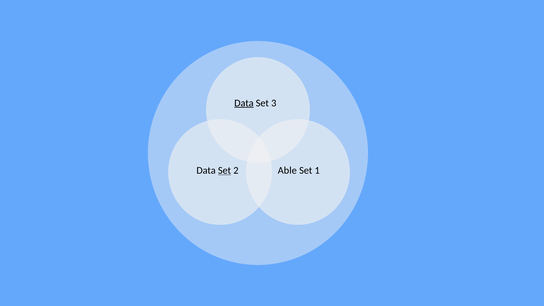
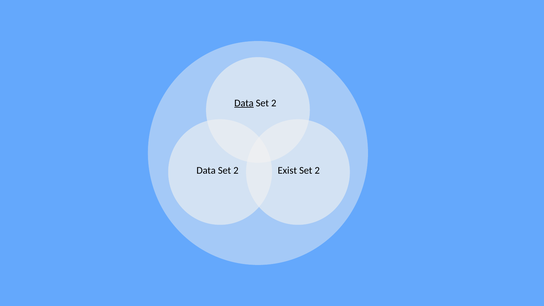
3 at (274, 103): 3 -> 2
Set at (224, 170) underline: present -> none
Able: Able -> Exist
1 at (317, 170): 1 -> 2
